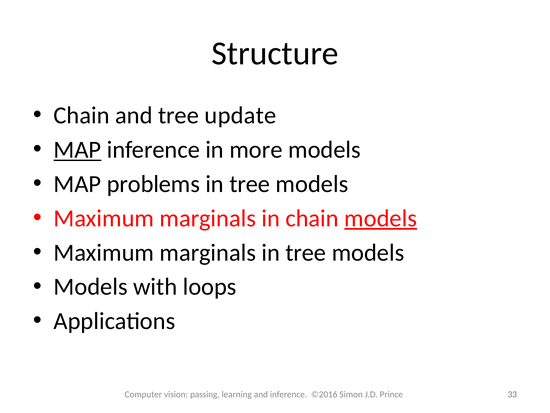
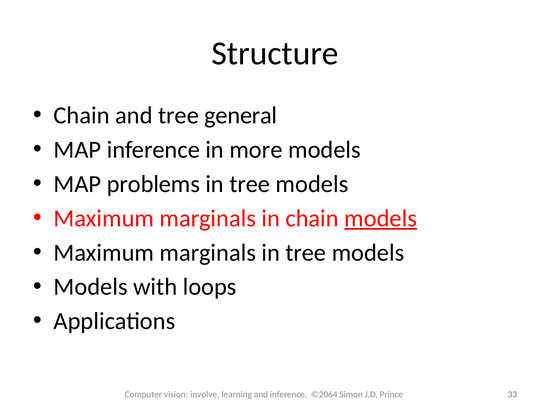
update: update -> general
MAP at (77, 150) underline: present -> none
passing: passing -> involve
©2016: ©2016 -> ©2064
